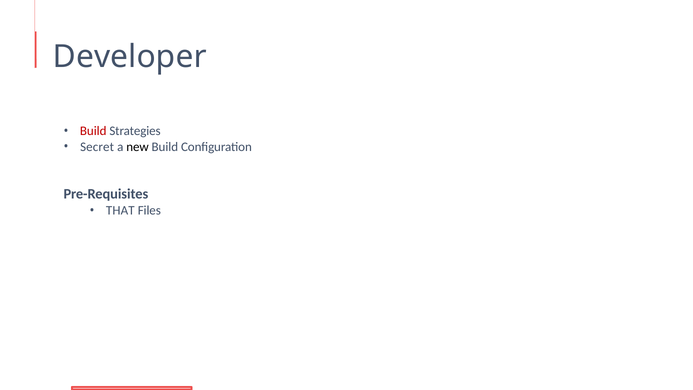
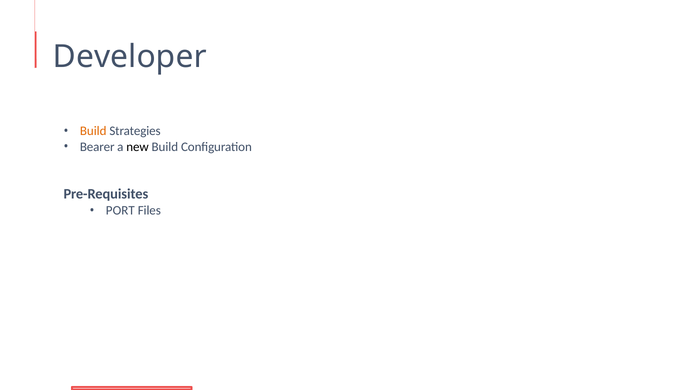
Build at (93, 131) colour: red -> orange
Secret: Secret -> Bearer
THAT: THAT -> PORT
